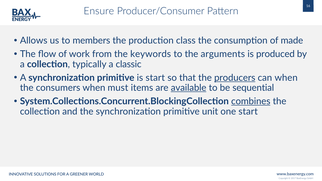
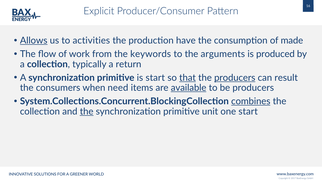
Ensure: Ensure -> Explicit
Allows underline: none -> present
members: members -> activities
class: class -> have
classic: classic -> return
that underline: none -> present
can when: when -> result
must: must -> need
be sequential: sequential -> producers
the at (87, 112) underline: none -> present
